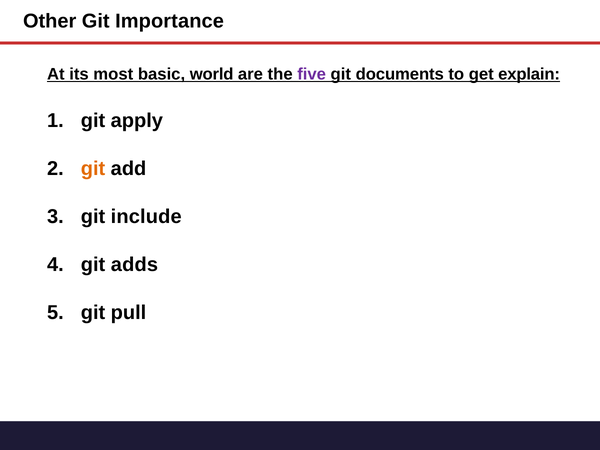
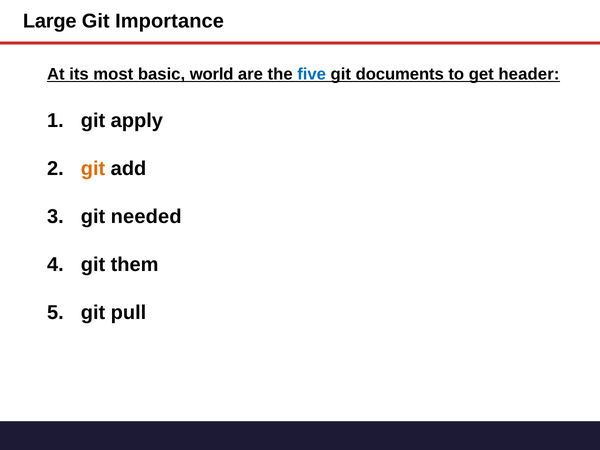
Other: Other -> Large
five colour: purple -> blue
explain: explain -> header
include: include -> needed
adds: adds -> them
